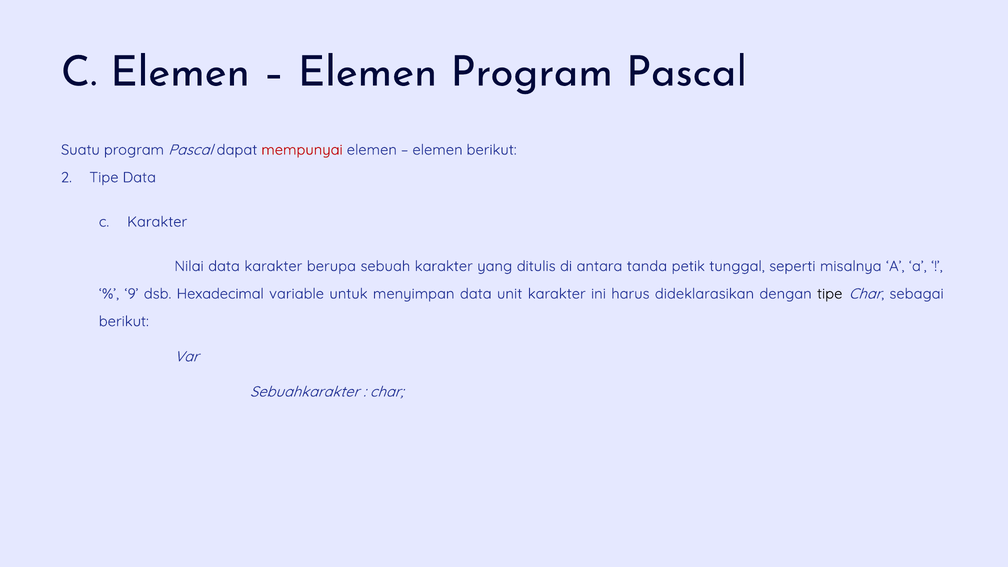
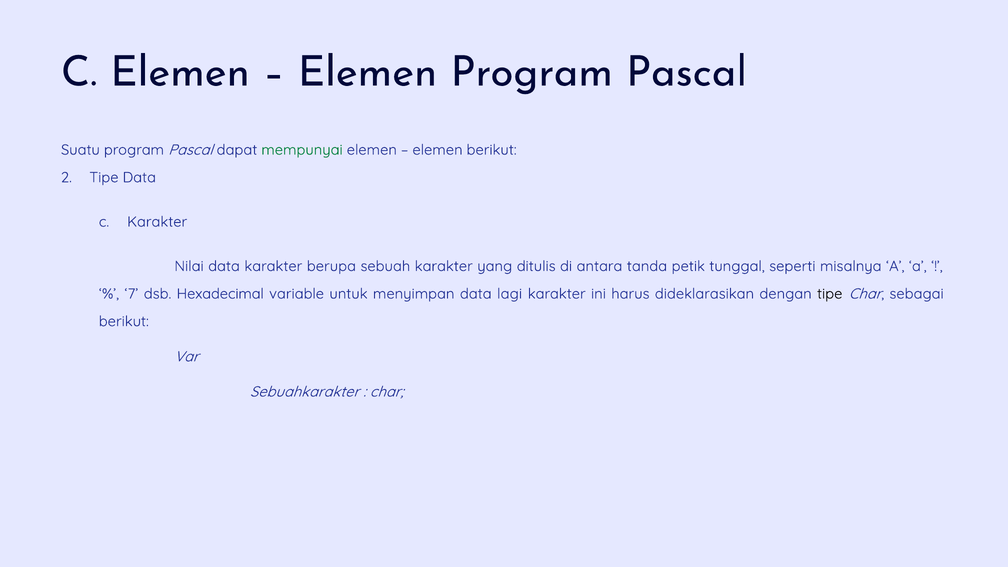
mempunyai colour: red -> green
9: 9 -> 7
unit: unit -> lagi
